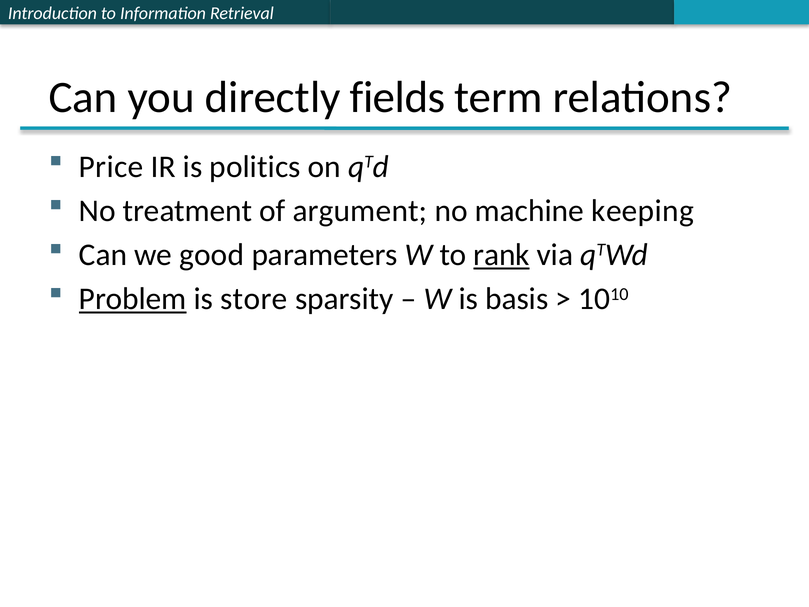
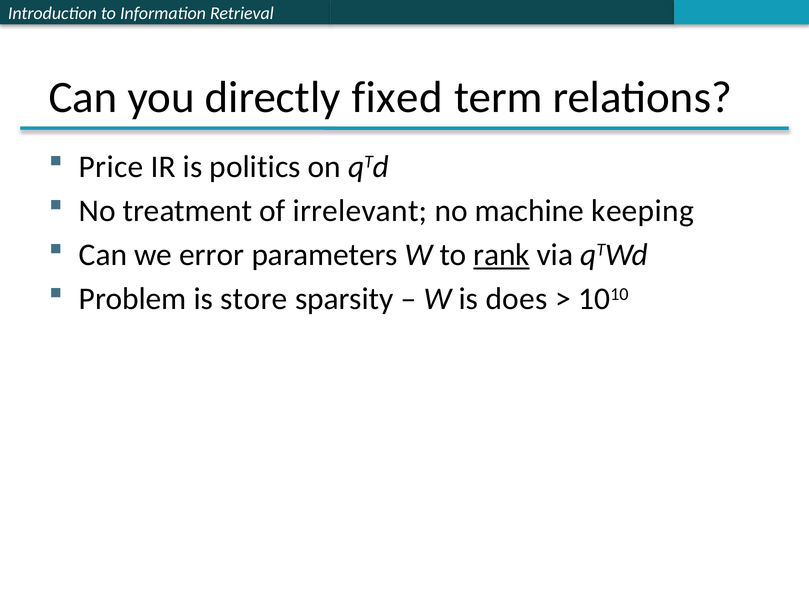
fields: fields -> fixed
argument: argument -> irrelevant
good: good -> error
Problem underline: present -> none
basis: basis -> does
